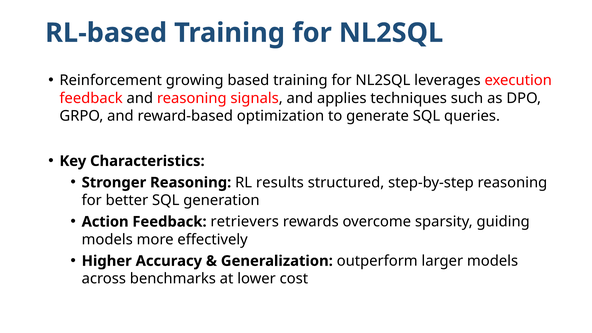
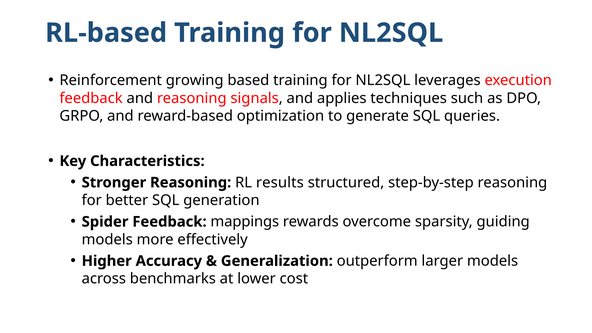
Action: Action -> Spider
retrievers: retrievers -> mappings
